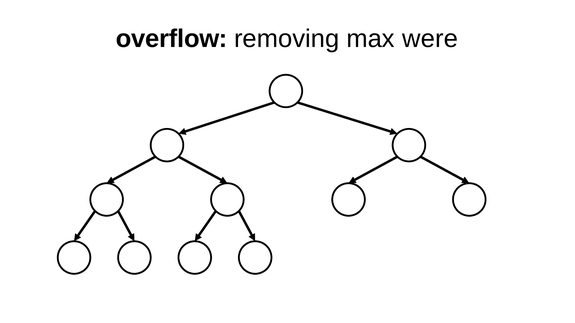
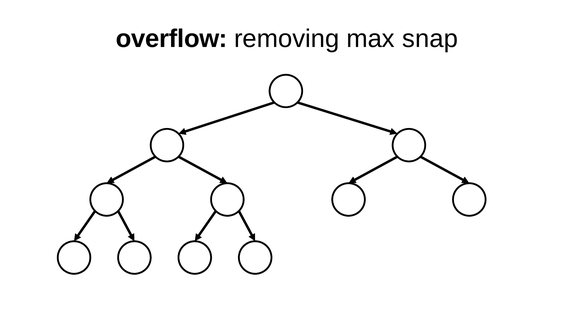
were: were -> snap
